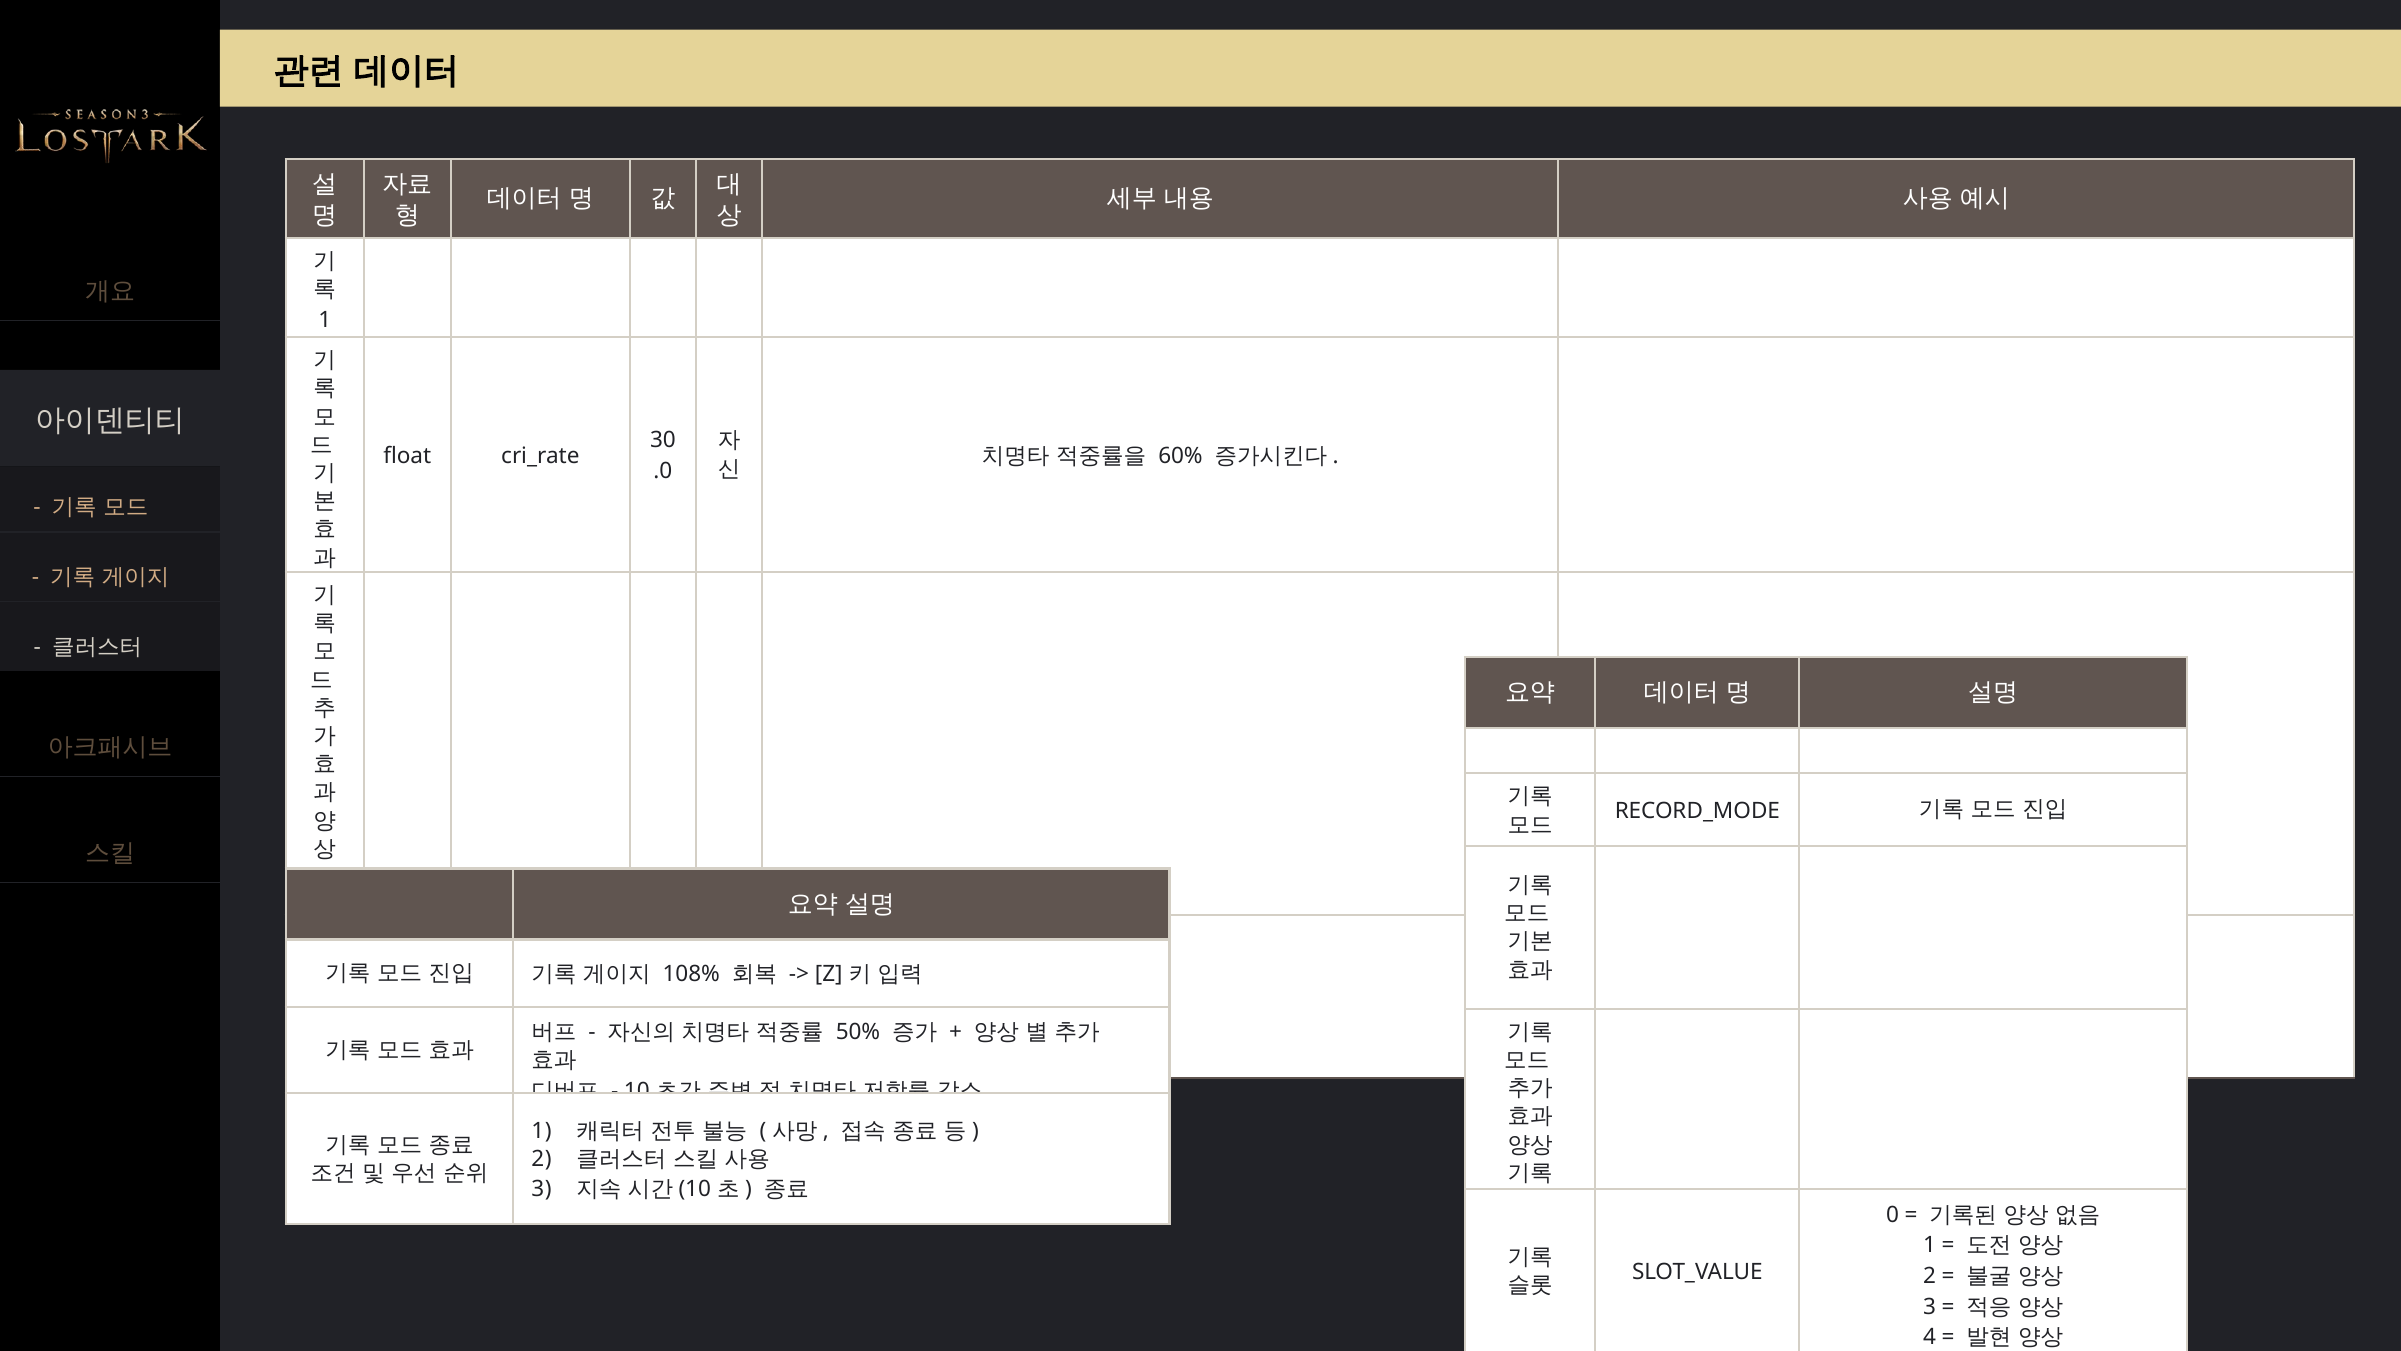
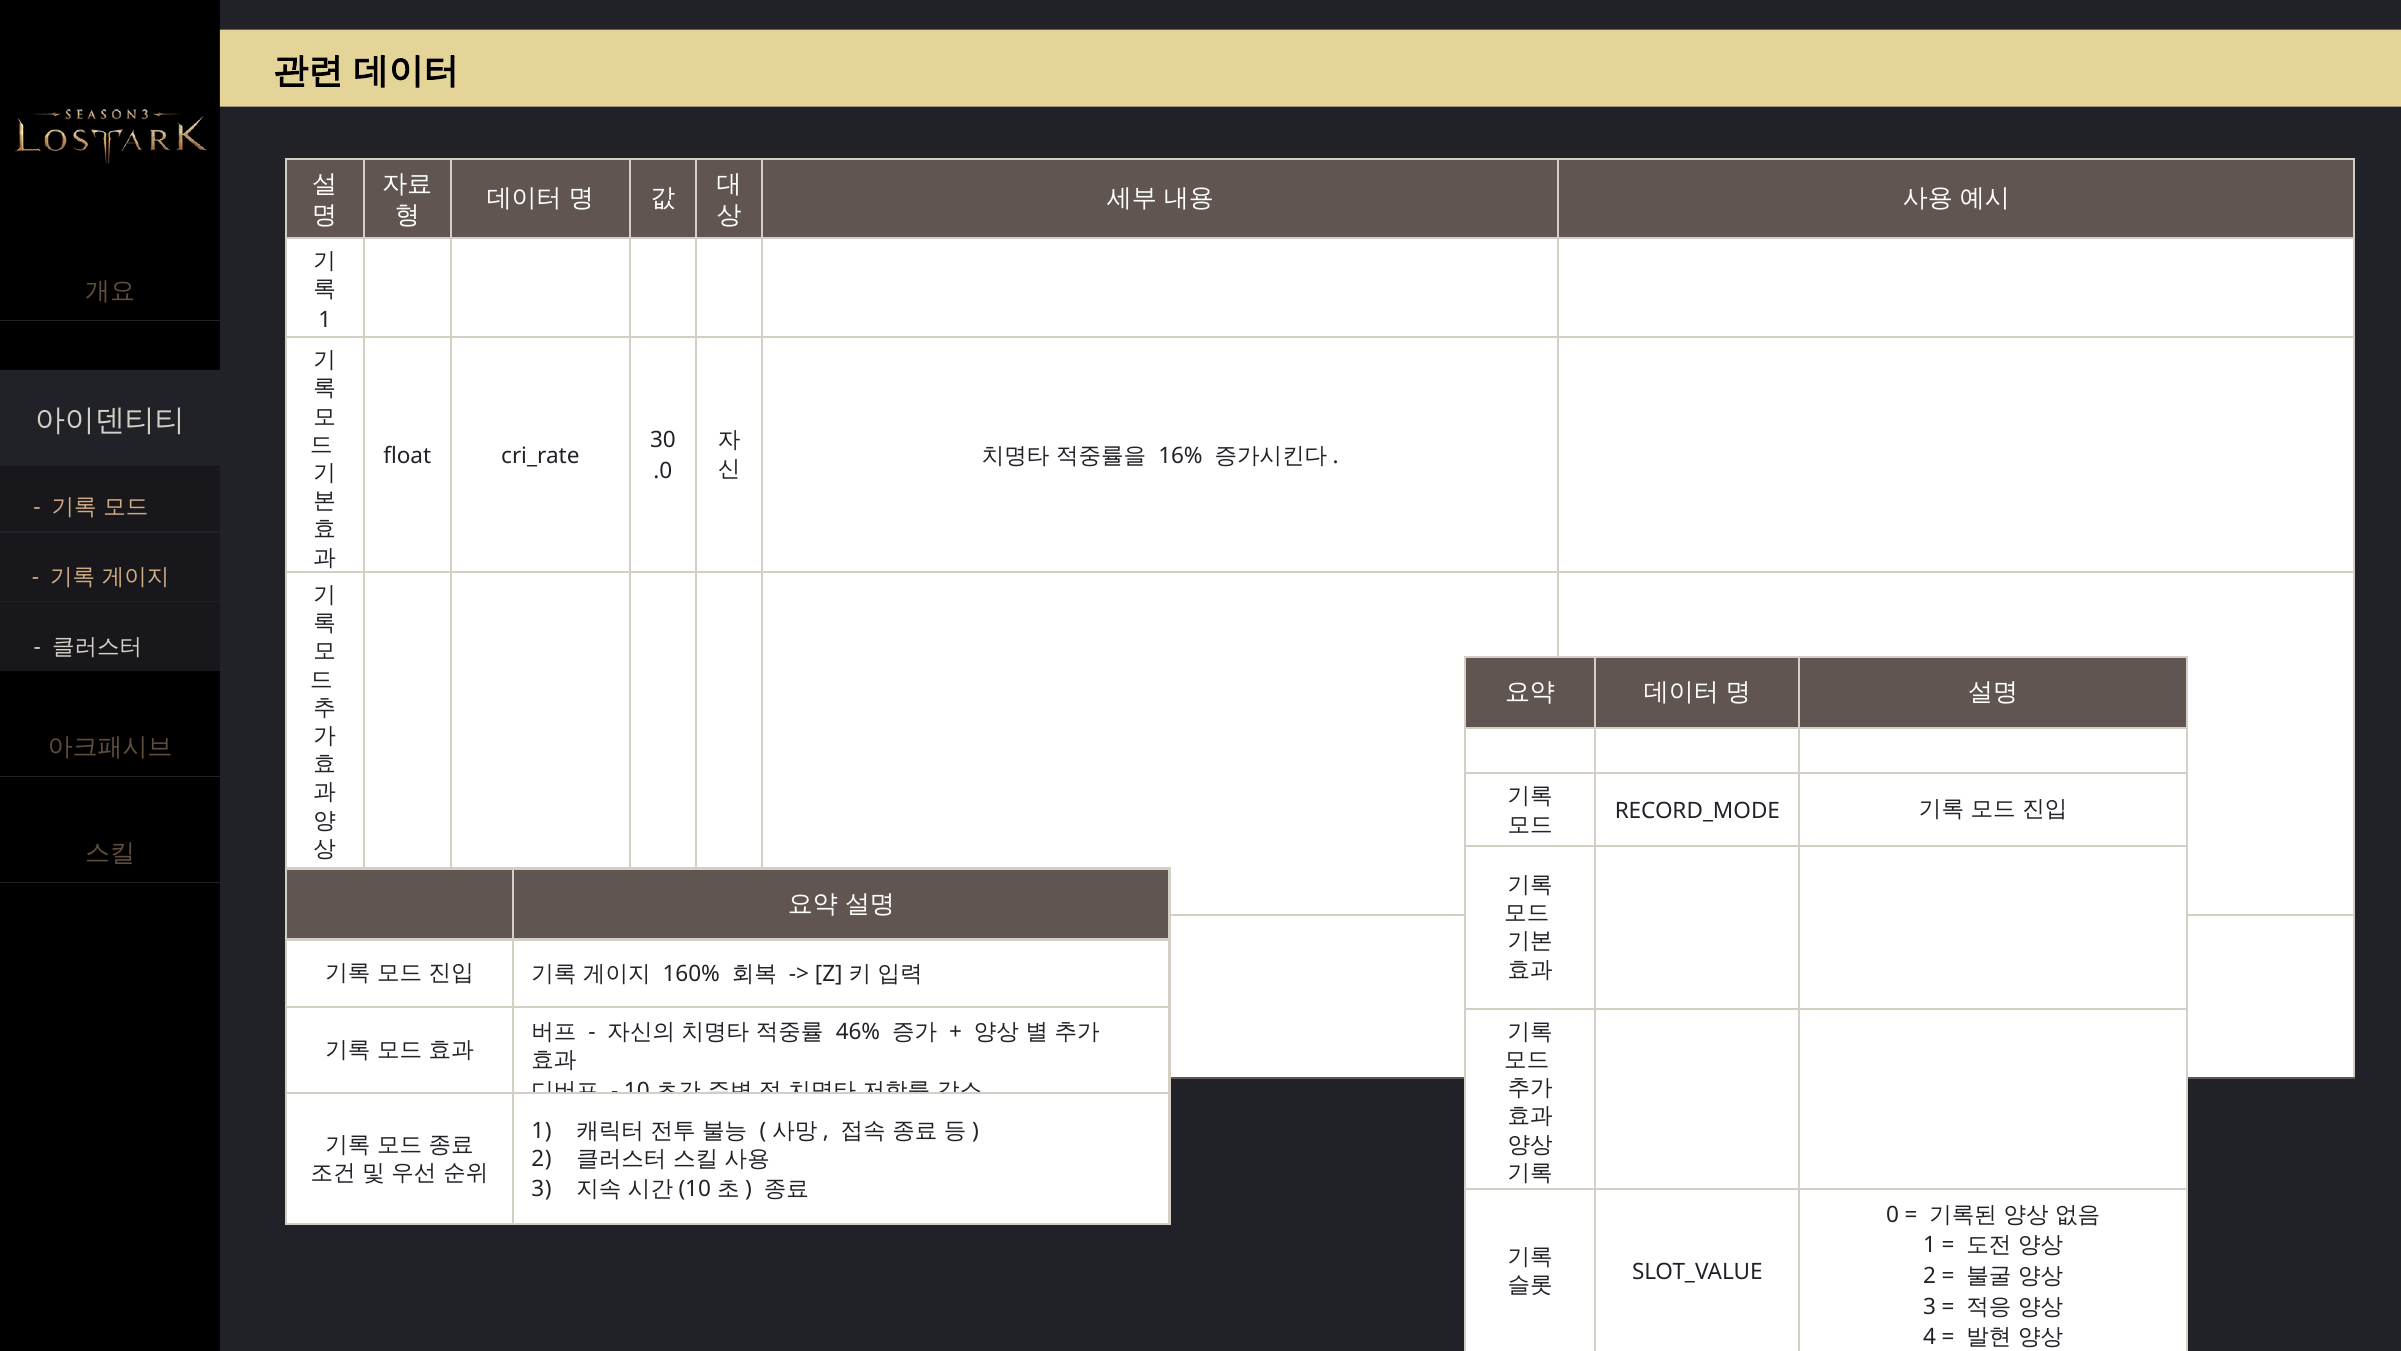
60%: 60% -> 16%
108%: 108% -> 160%
50%: 50% -> 46%
